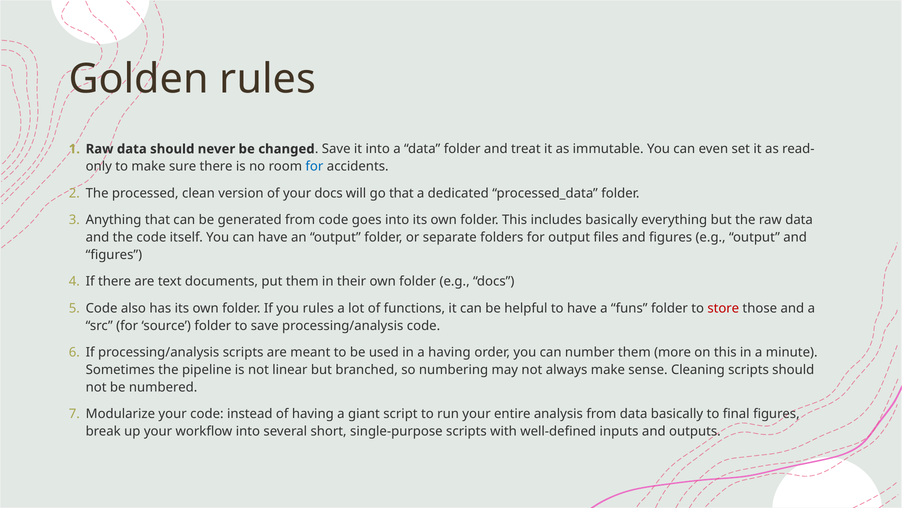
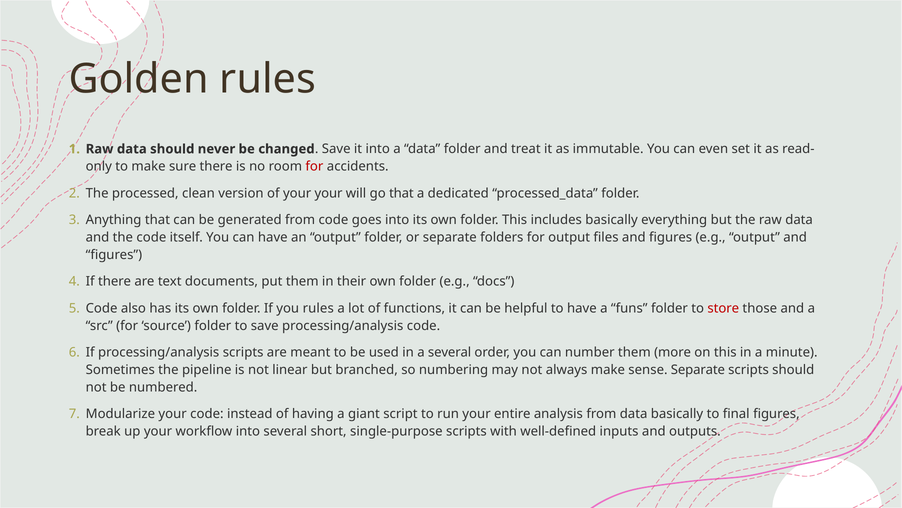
for at (314, 166) colour: blue -> red
your docs: docs -> your
a having: having -> several
sense Cleaning: Cleaning -> Separate
